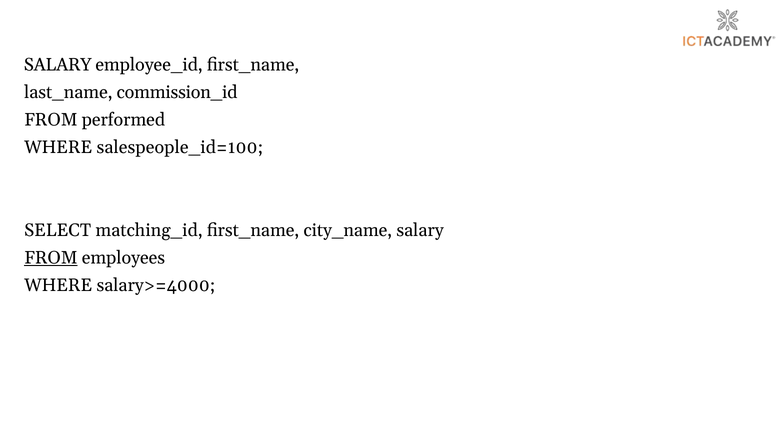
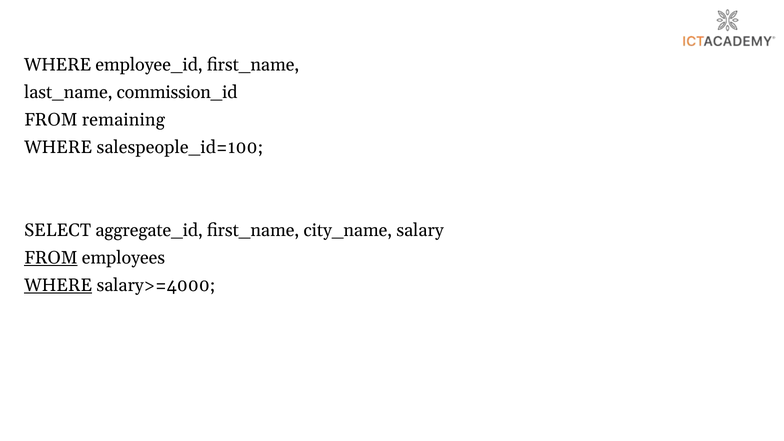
SALARY at (58, 65): SALARY -> WHERE
performed: performed -> remaining
matching_id: matching_id -> aggregate_id
WHERE at (58, 285) underline: none -> present
